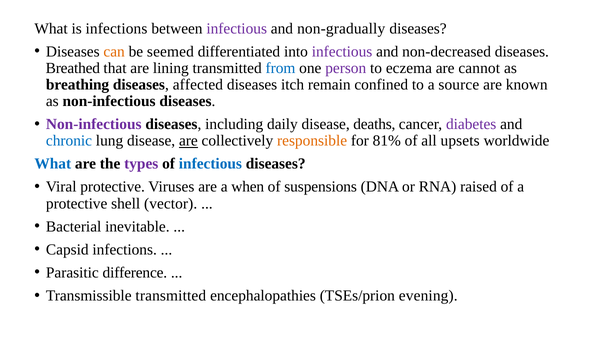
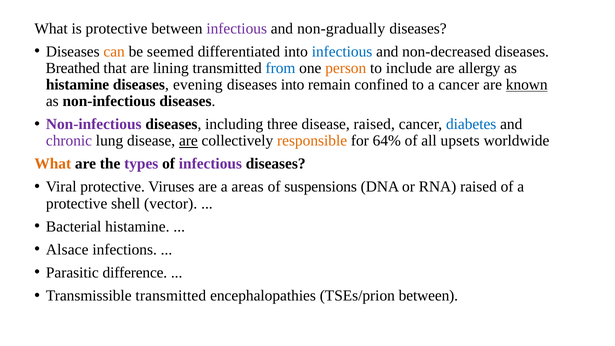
is infections: infections -> protective
infectious at (342, 51) colour: purple -> blue
person colour: purple -> orange
eczema: eczema -> include
cannot: cannot -> allergy
breathing at (78, 85): breathing -> histamine
affected: affected -> evening
diseases itch: itch -> into
a source: source -> cancer
known underline: none -> present
daily: daily -> three
disease deaths: deaths -> raised
diabetes colour: purple -> blue
chronic colour: blue -> purple
81%: 81% -> 64%
What at (53, 164) colour: blue -> orange
infectious at (210, 164) colour: blue -> purple
when: when -> areas
Bacterial inevitable: inevitable -> histamine
Capsid: Capsid -> Alsace
TSEs/prion evening: evening -> between
